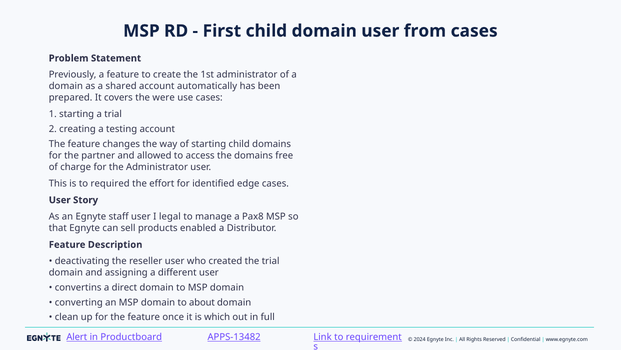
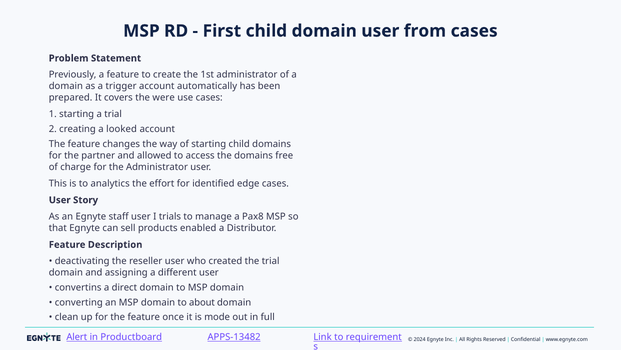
shared: shared -> trigger
testing: testing -> looked
required: required -> analytics
legal: legal -> trials
which: which -> mode
